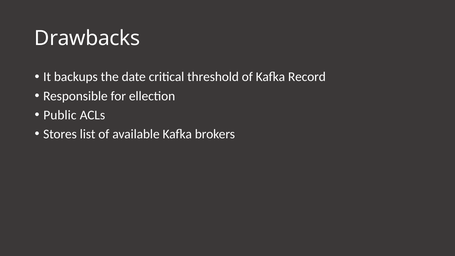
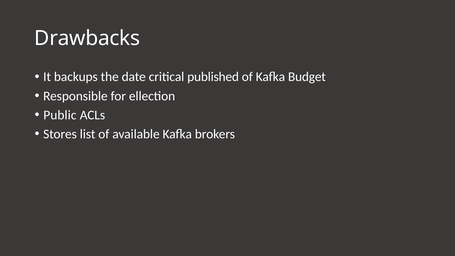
threshold: threshold -> published
Record: Record -> Budget
